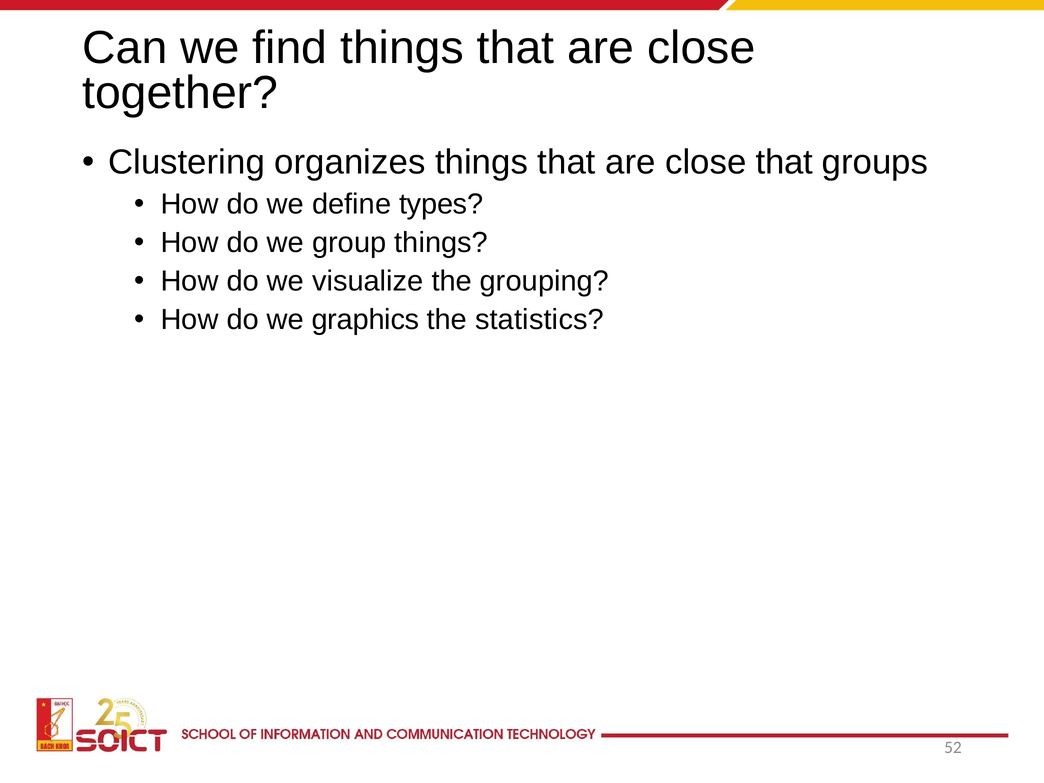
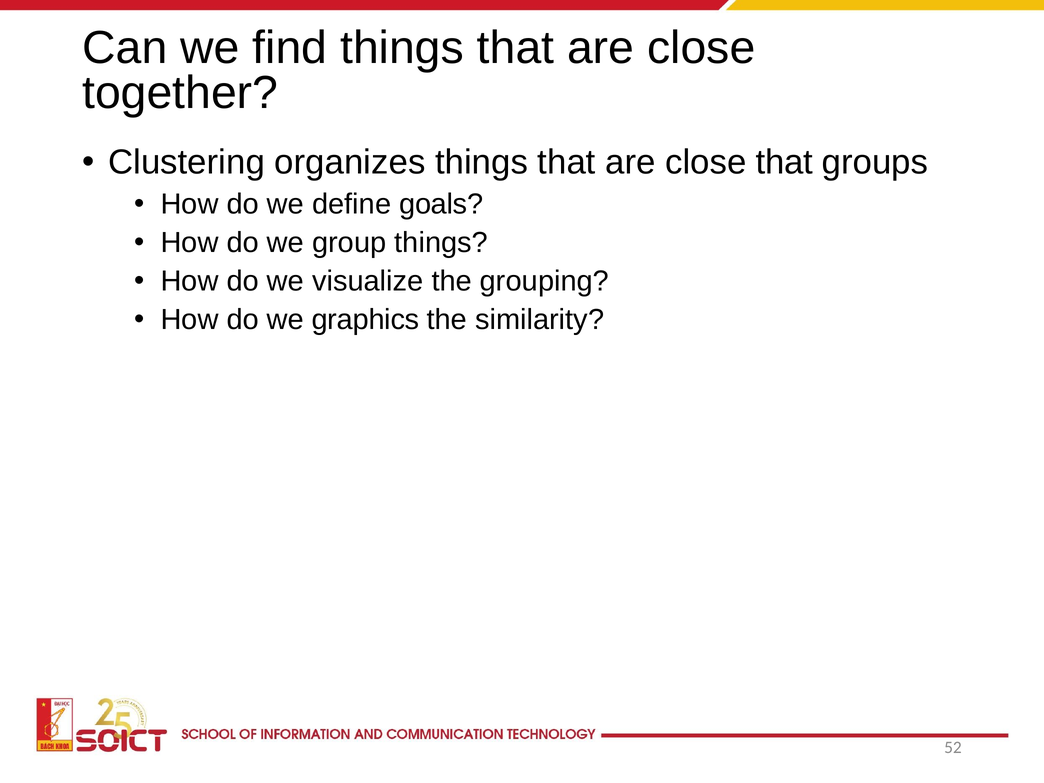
types: types -> goals
statistics: statistics -> similarity
